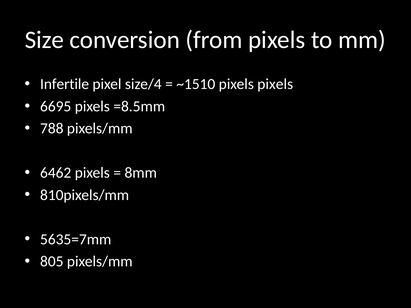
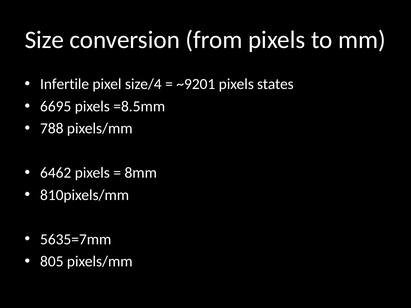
~1510: ~1510 -> ~9201
pixels pixels: pixels -> states
